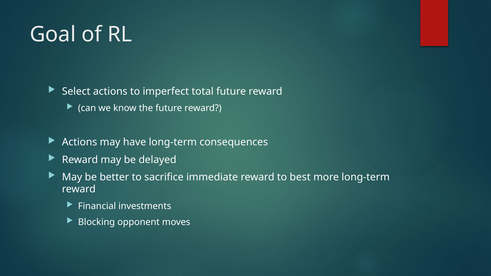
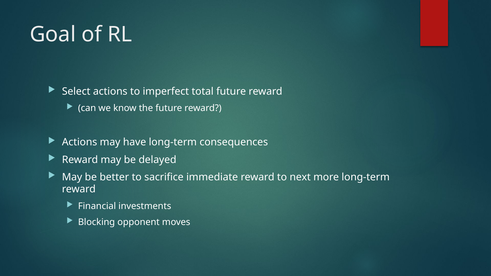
best: best -> next
